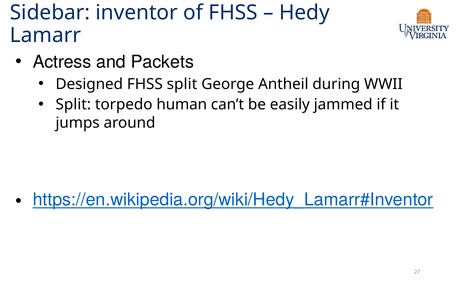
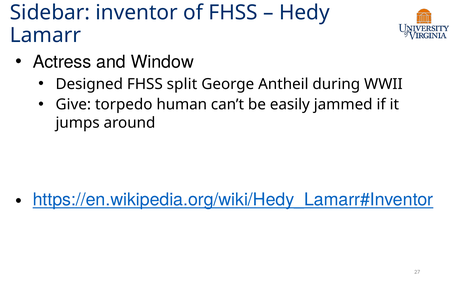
Packets: Packets -> Window
Split at (73, 105): Split -> Give
